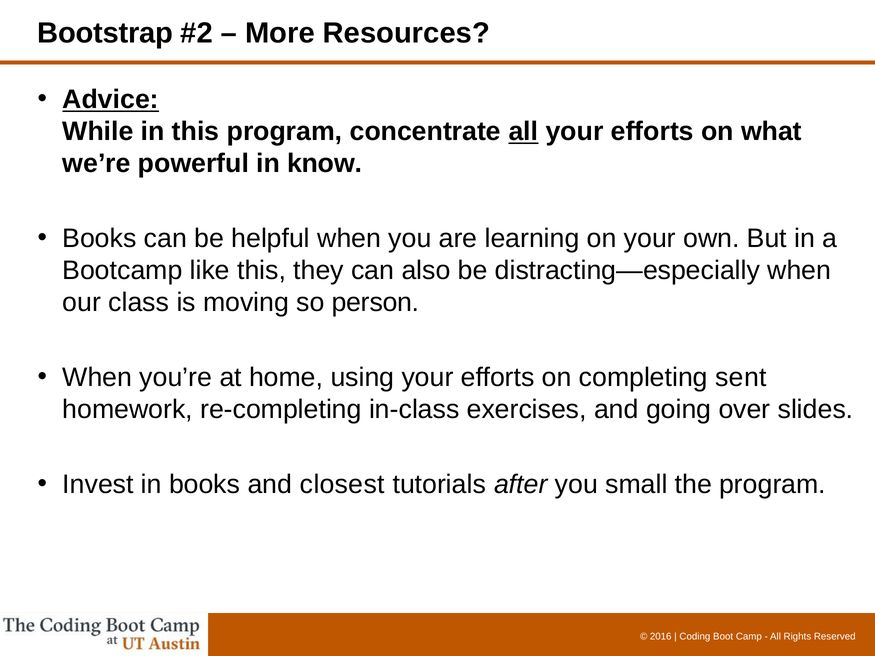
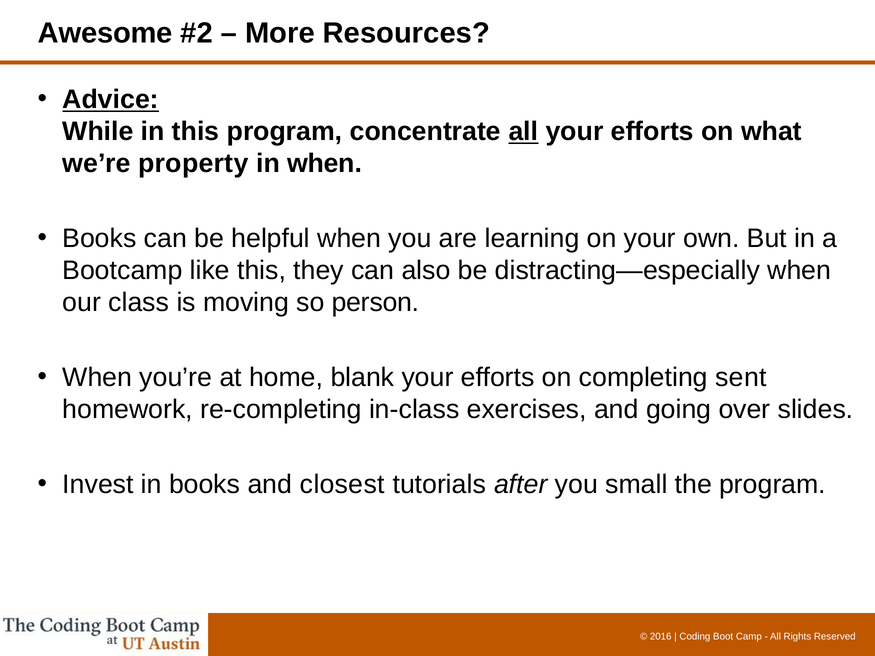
Bootstrap: Bootstrap -> Awesome
powerful: powerful -> property
in know: know -> when
using: using -> blank
